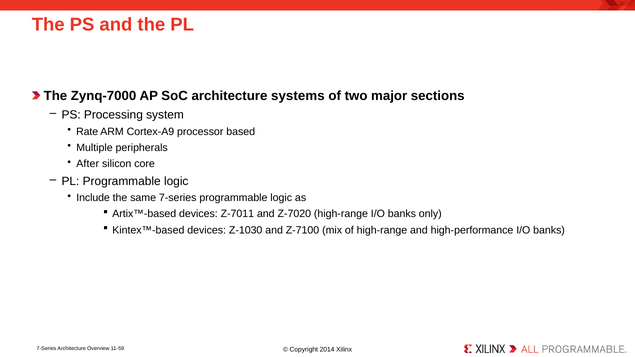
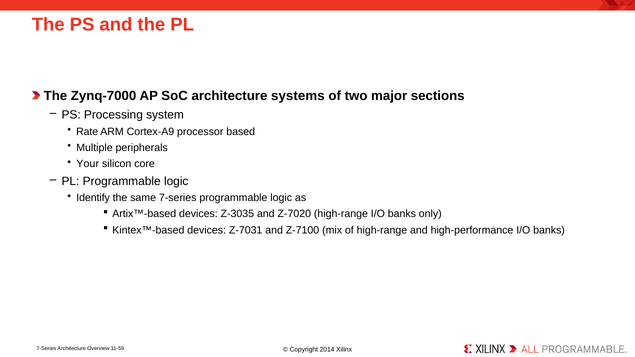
After: After -> Your
Include: Include -> Identify
Z-7011: Z-7011 -> Z-3035
Z-1030: Z-1030 -> Z-7031
